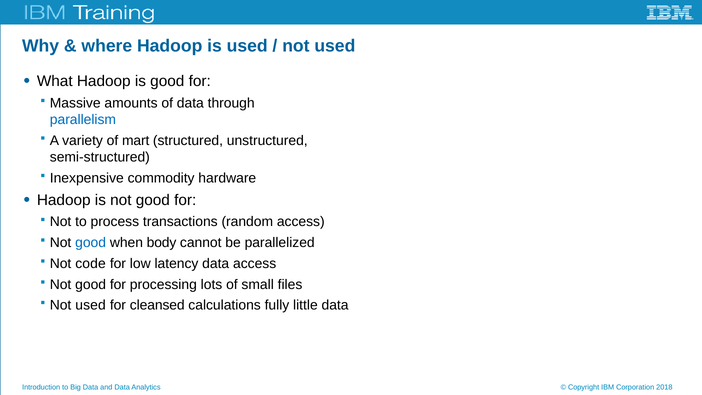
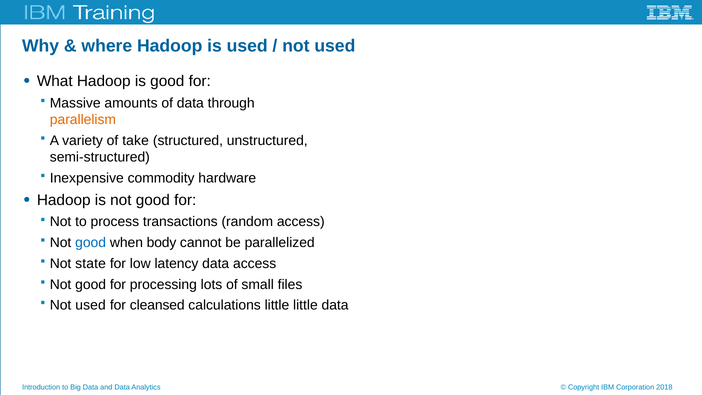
parallelism colour: blue -> orange
mart: mart -> take
code: code -> state
calculations fully: fully -> little
